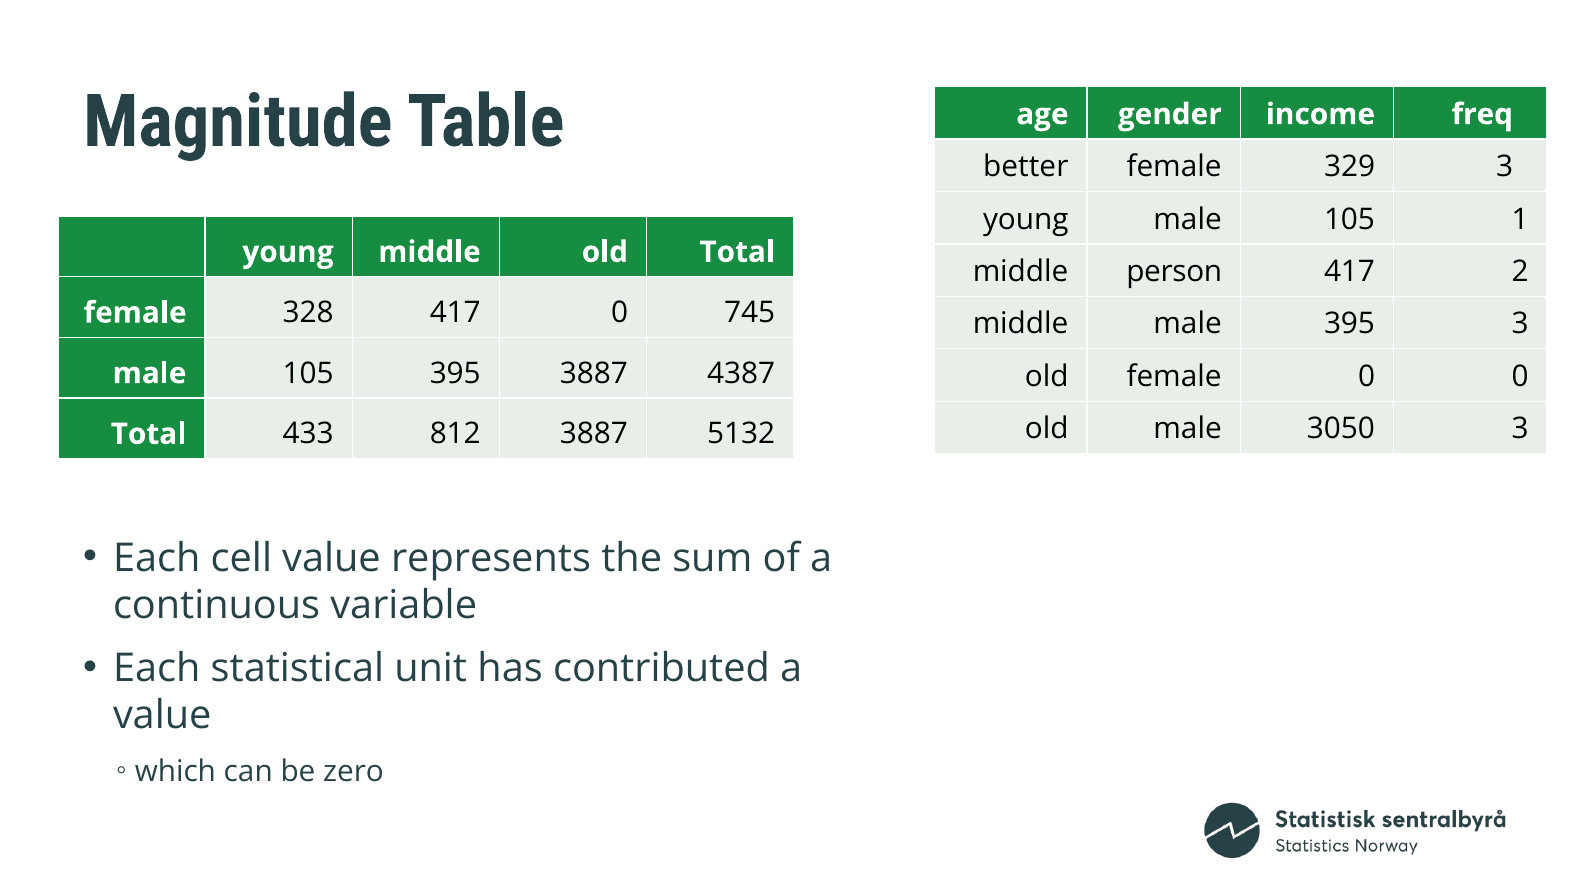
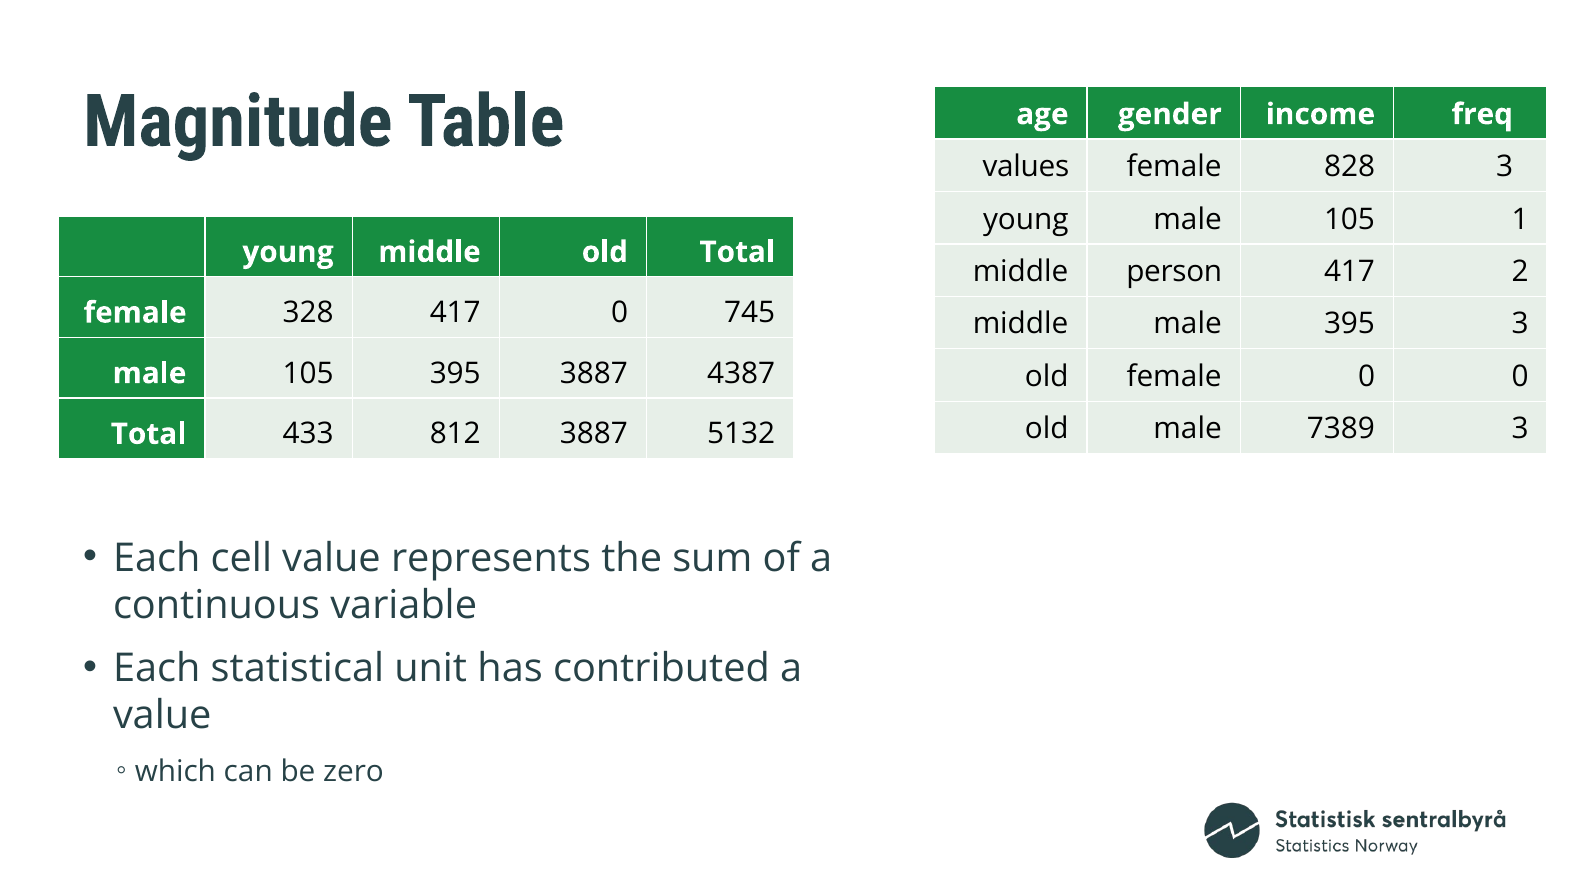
better: better -> values
329: 329 -> 828
3050: 3050 -> 7389
